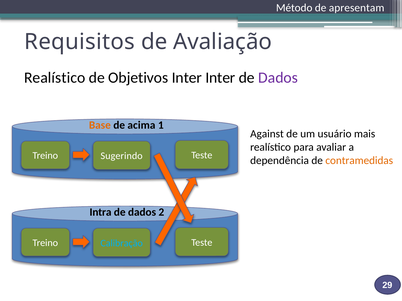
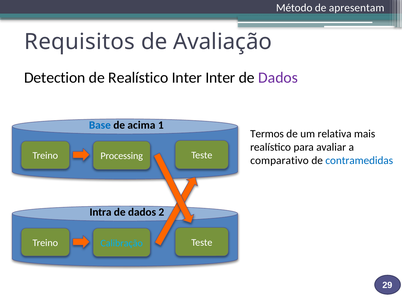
Realístico at (55, 78): Realístico -> Detection
de Objetivos: Objetivos -> Realístico
Base colour: orange -> blue
Against: Against -> Termos
usuário: usuário -> relativa
Sugerindo: Sugerindo -> Processing
dependência: dependência -> comparativo
contramedidas colour: orange -> blue
